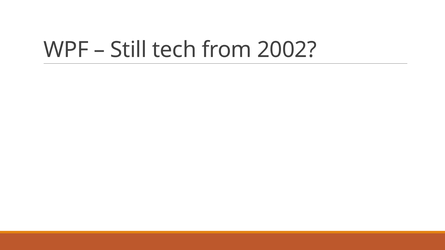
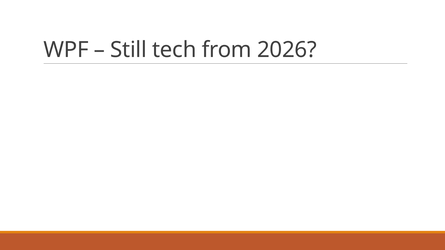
2002: 2002 -> 2026
